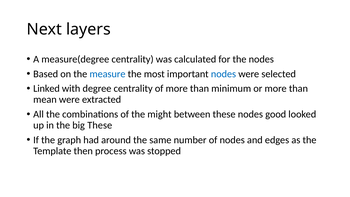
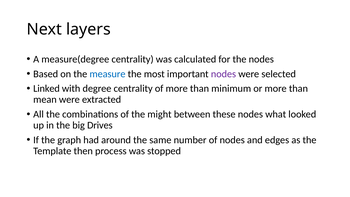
nodes at (223, 74) colour: blue -> purple
good: good -> what
big These: These -> Drives
